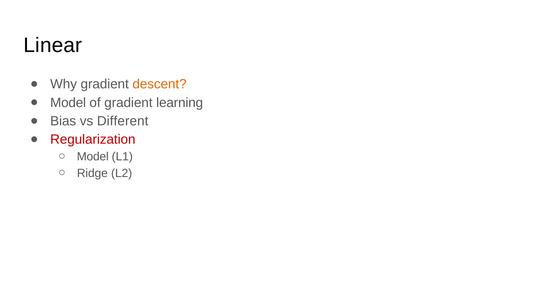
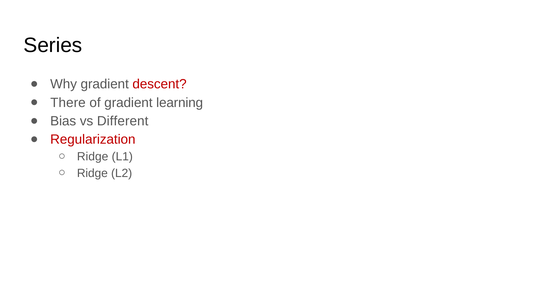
Linear: Linear -> Series
descent colour: orange -> red
Model at (68, 102): Model -> There
Model at (93, 156): Model -> Ridge
